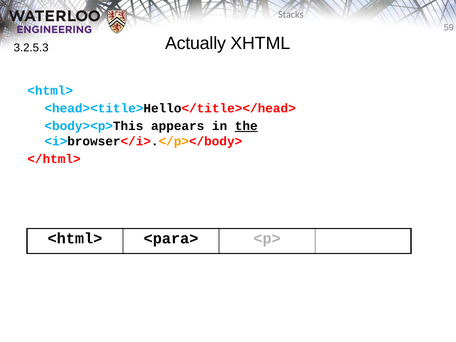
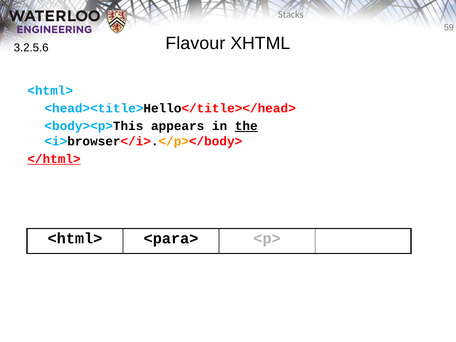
Actually: Actually -> Flavour
3.2.5.3: 3.2.5.3 -> 3.2.5.6
</html> underline: none -> present
